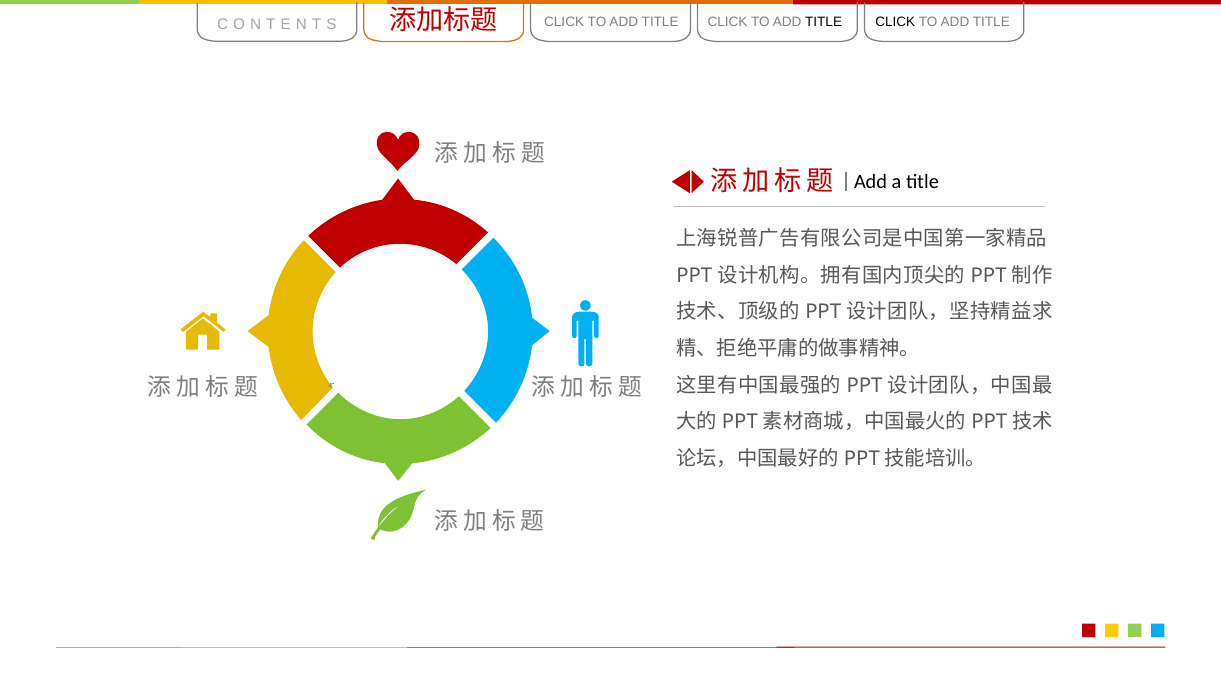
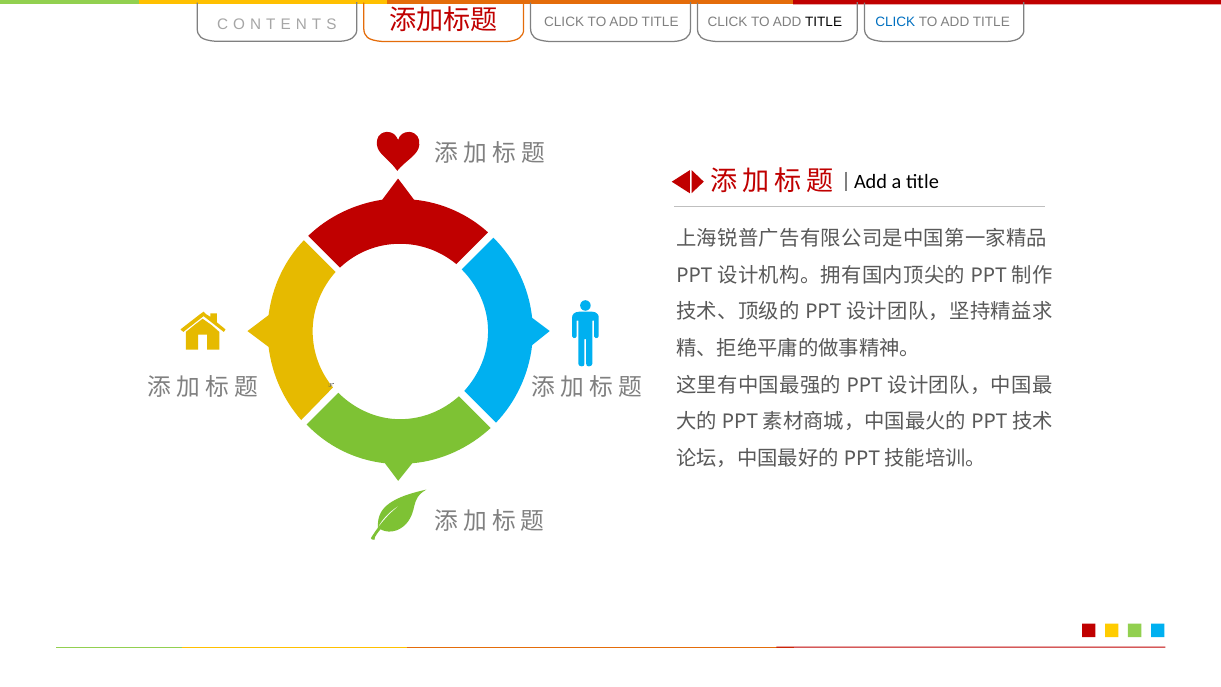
CLICK at (895, 22) colour: black -> blue
